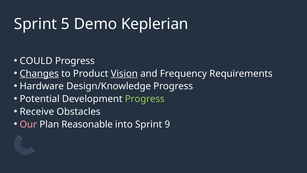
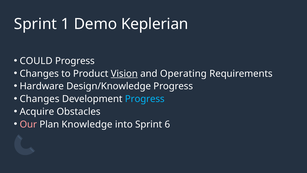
5: 5 -> 1
Changes at (39, 73) underline: present -> none
Frequency: Frequency -> Operating
Potential at (40, 99): Potential -> Changes
Progress at (145, 99) colour: light green -> light blue
Receive: Receive -> Acquire
Reasonable: Reasonable -> Knowledge
9: 9 -> 6
